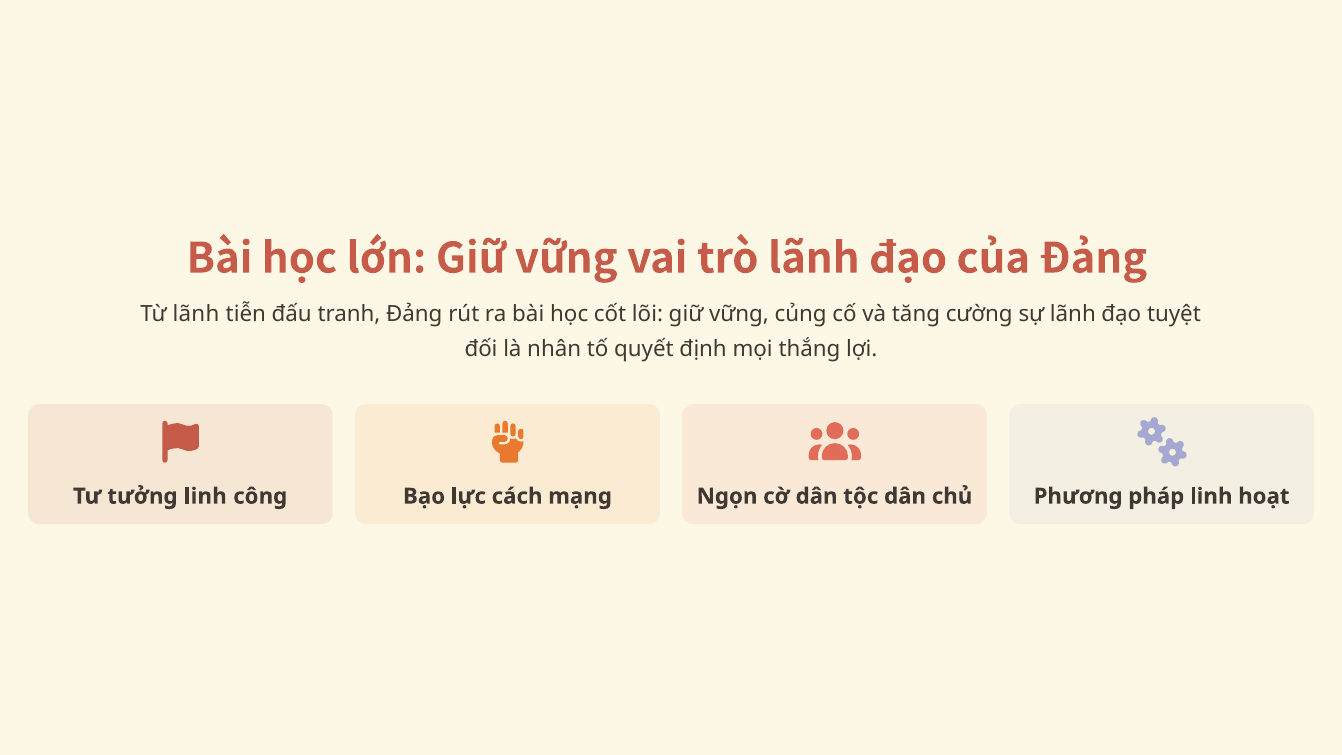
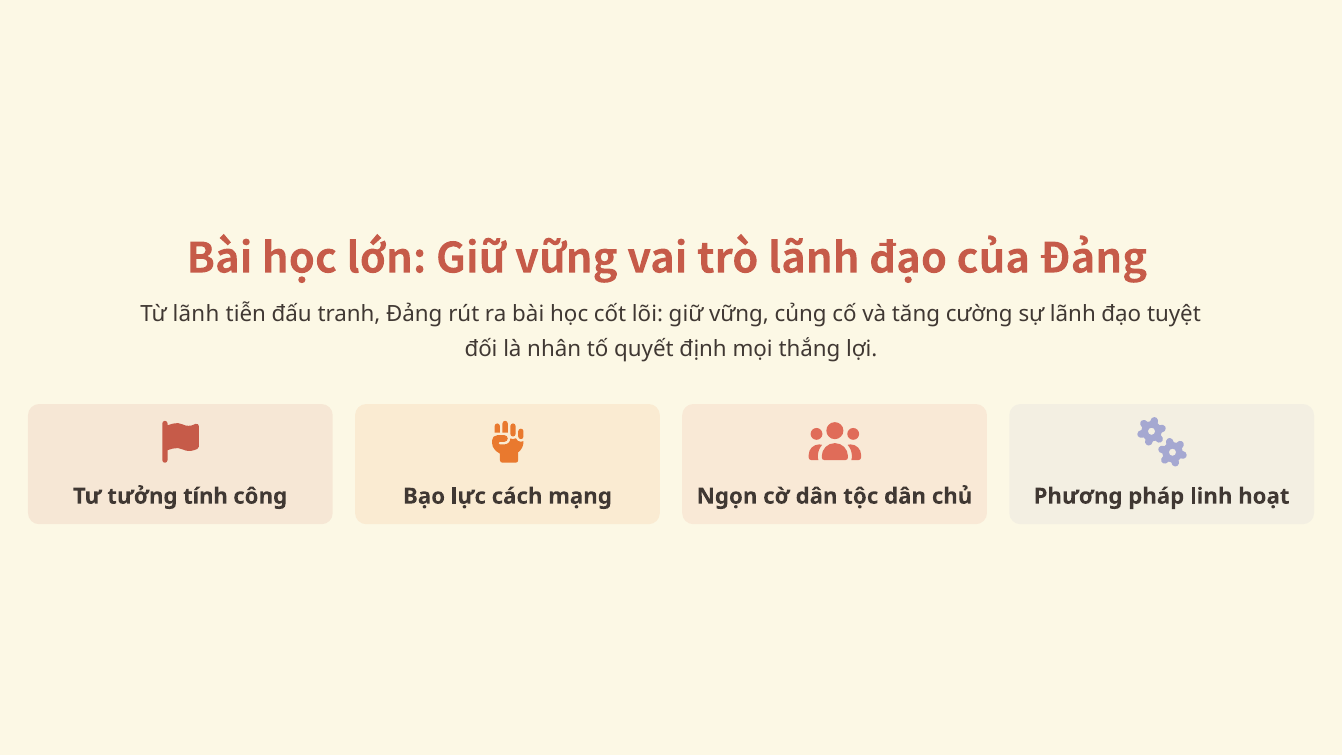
tưởng linh: linh -> tính
